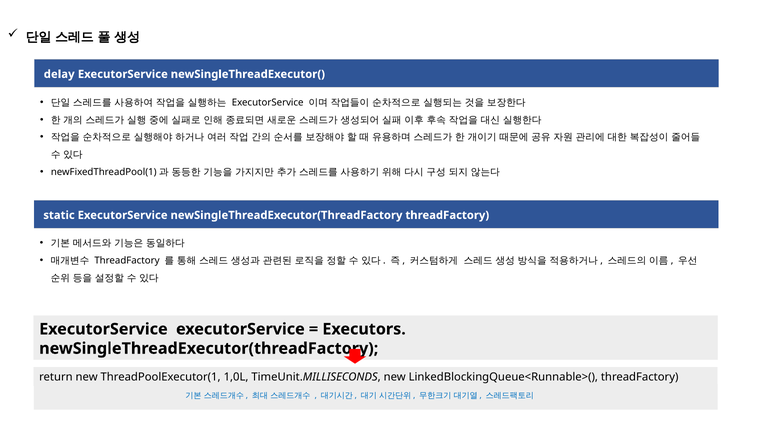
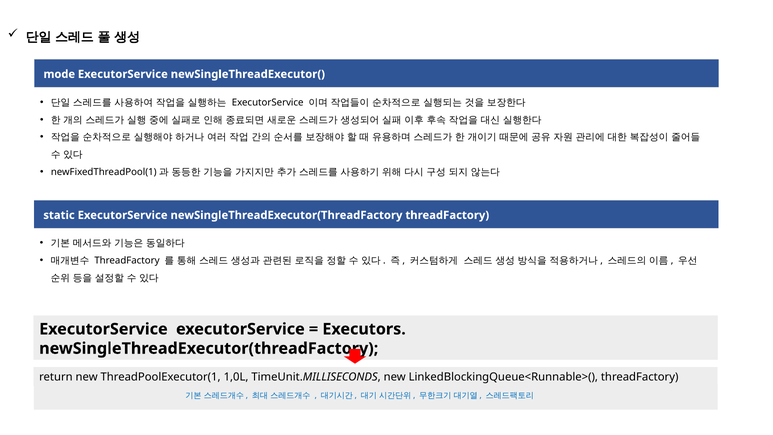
delay: delay -> mode
